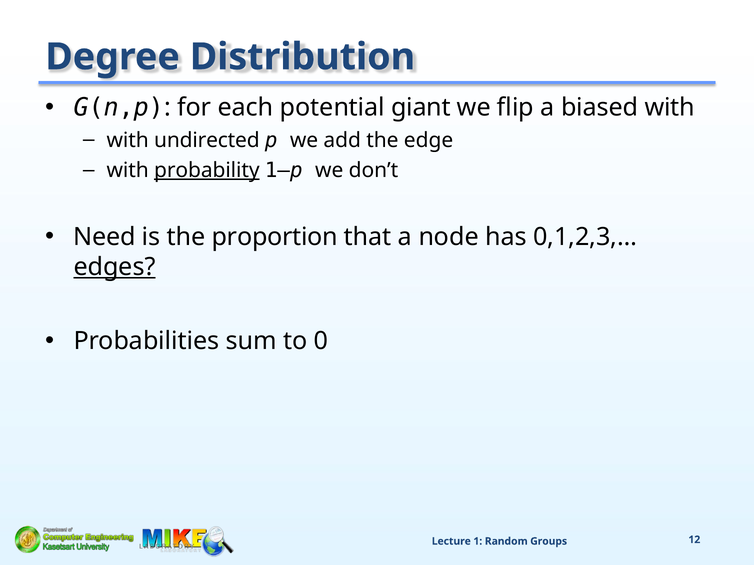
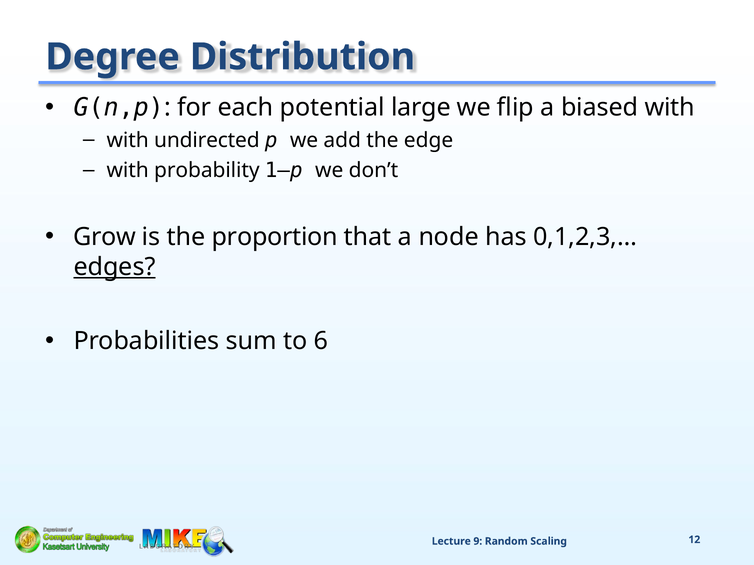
giant: giant -> large
probability underline: present -> none
Need: Need -> Grow
0: 0 -> 6
1: 1 -> 9
Groups: Groups -> Scaling
